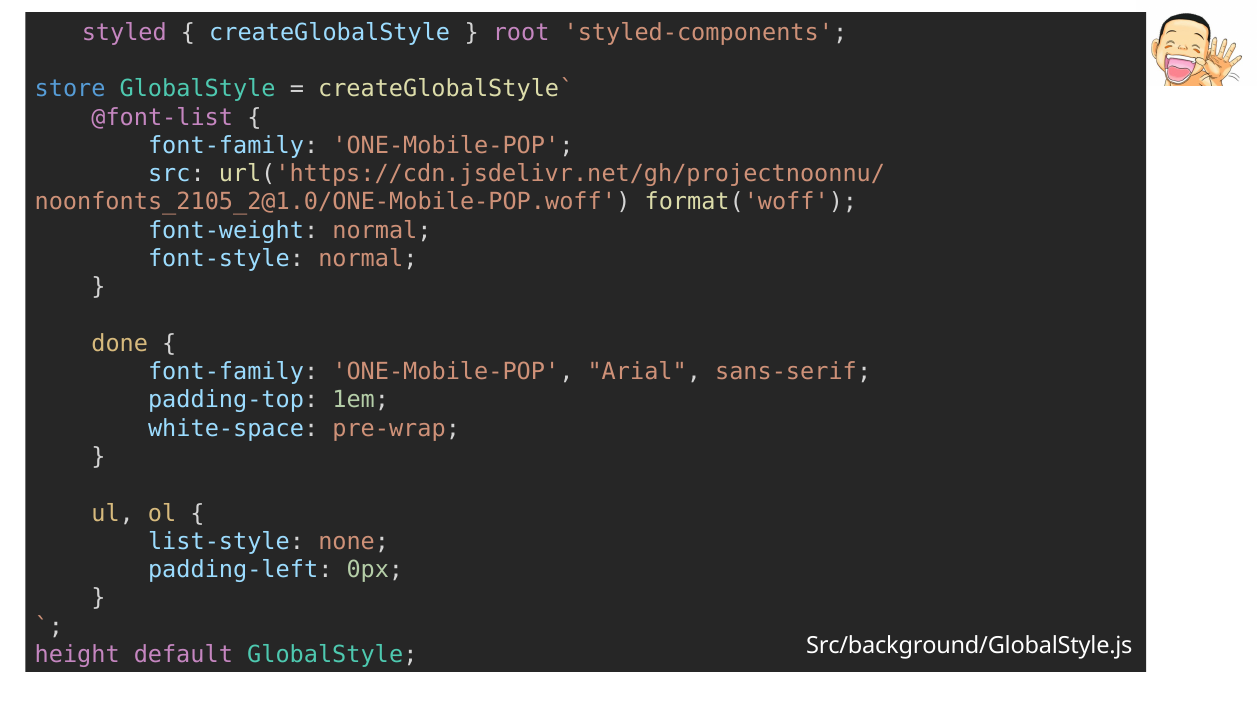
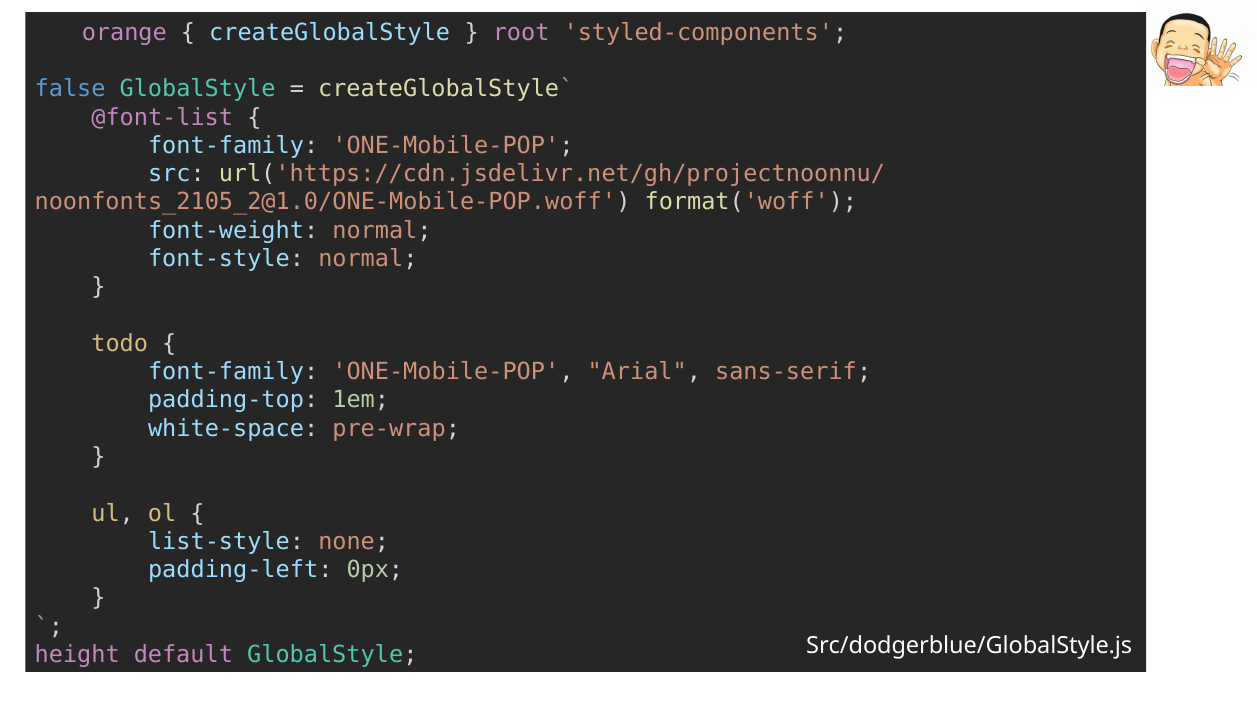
styled: styled -> orange
store: store -> false
done: done -> todo
Src/background/GlobalStyle.js: Src/background/GlobalStyle.js -> Src/dodgerblue/GlobalStyle.js
